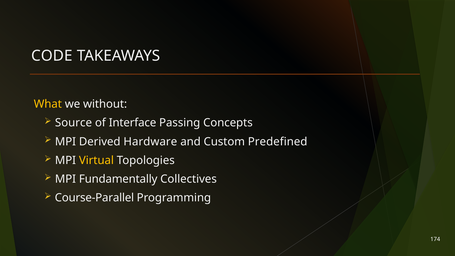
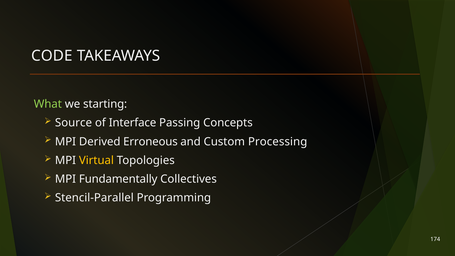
What colour: yellow -> light green
without: without -> starting
Hardware: Hardware -> Erroneous
Predefined: Predefined -> Processing
Course-Parallel: Course-Parallel -> Stencil-Parallel
